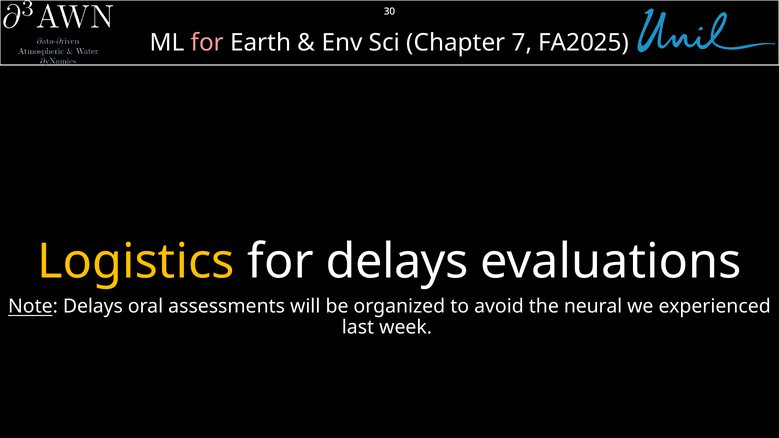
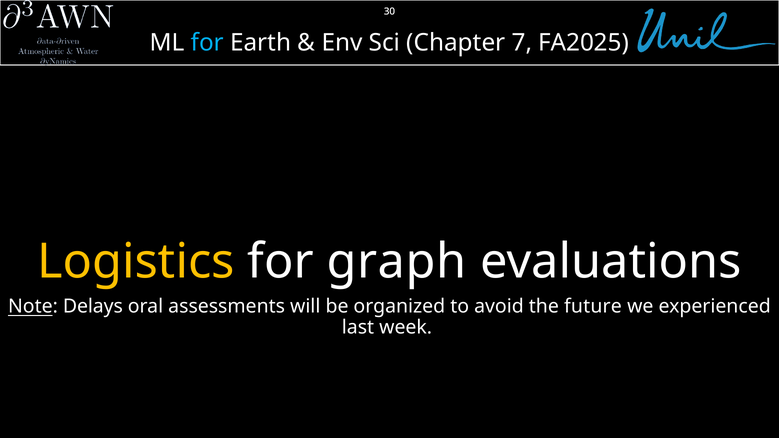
for at (207, 43) colour: pink -> light blue
for delays: delays -> graph
neural: neural -> future
